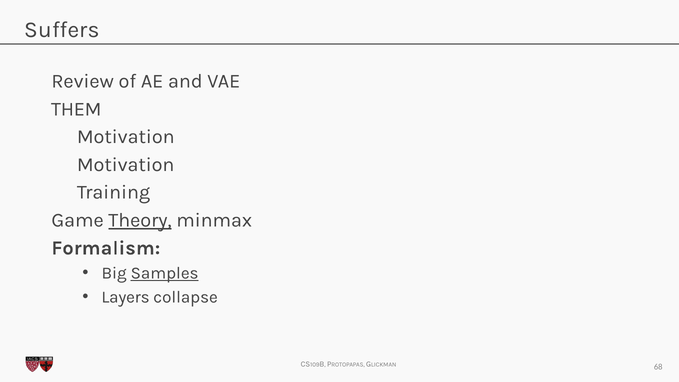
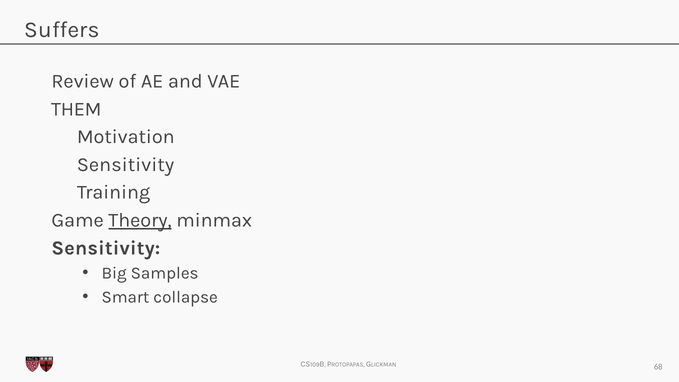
Motivation at (126, 165): Motivation -> Sensitivity
Formalism at (106, 248): Formalism -> Sensitivity
Samples underline: present -> none
Layers: Layers -> Smart
